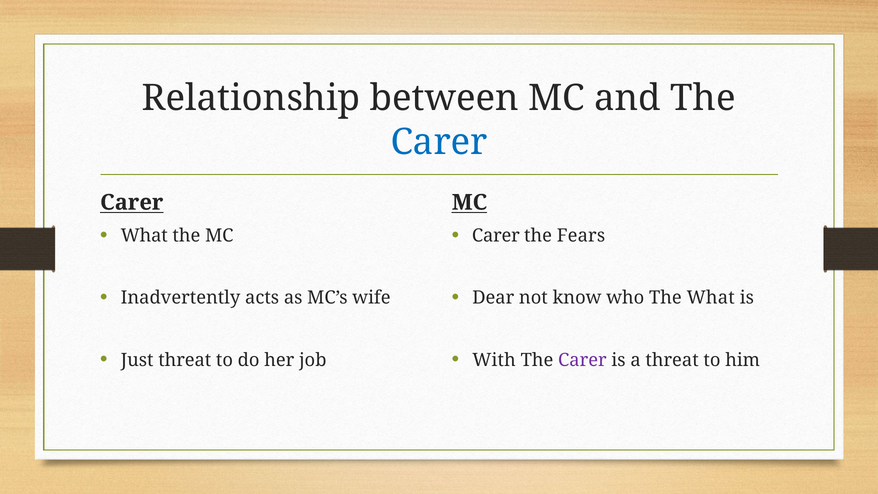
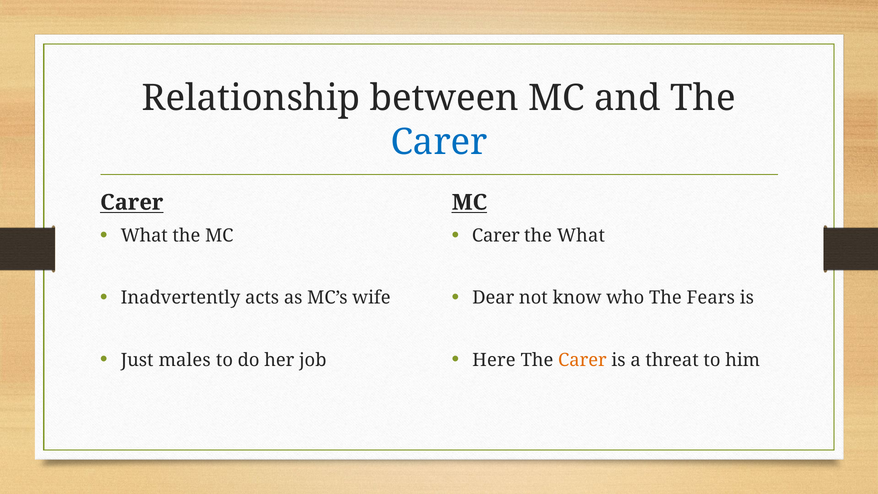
the Fears: Fears -> What
The What: What -> Fears
Just threat: threat -> males
With: With -> Here
Carer at (582, 360) colour: purple -> orange
